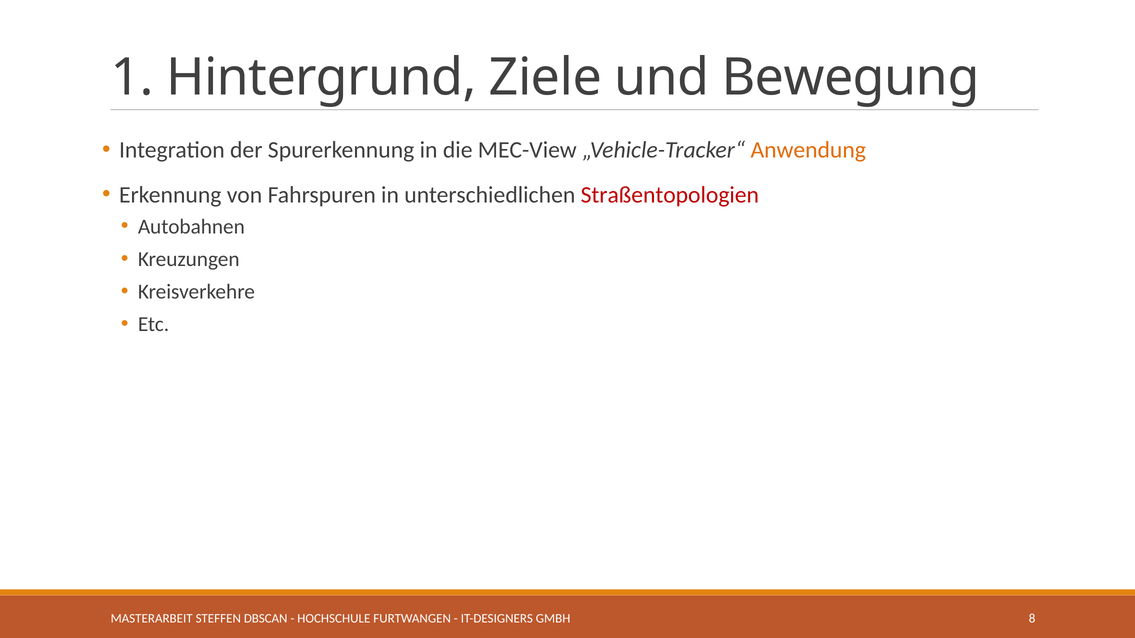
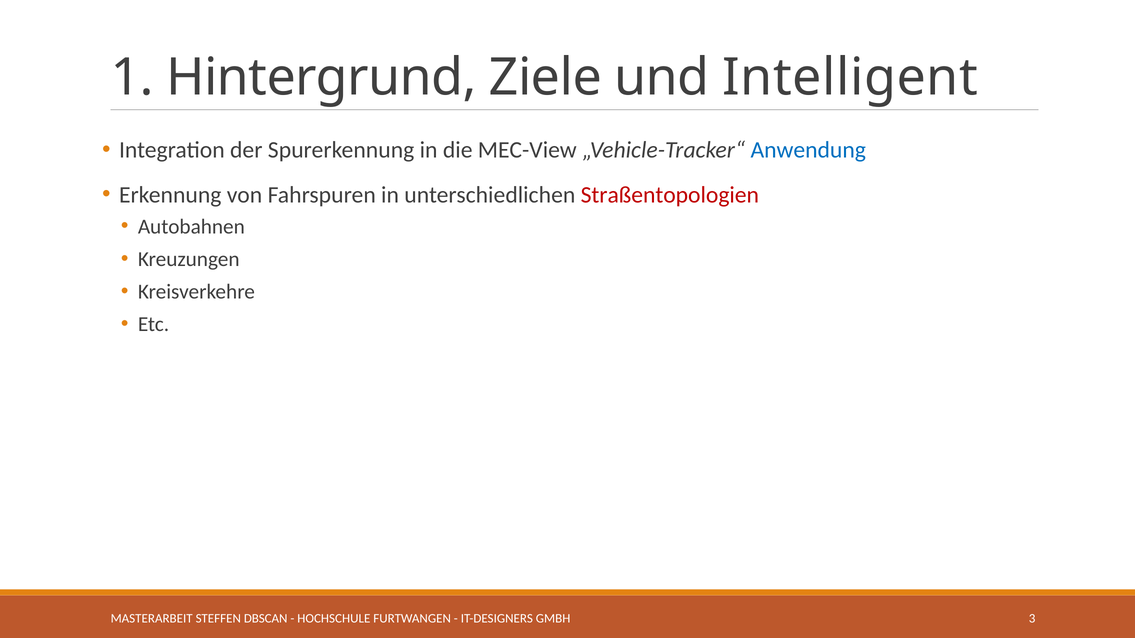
Bewegung: Bewegung -> Intelligent
Anwendung colour: orange -> blue
8: 8 -> 3
